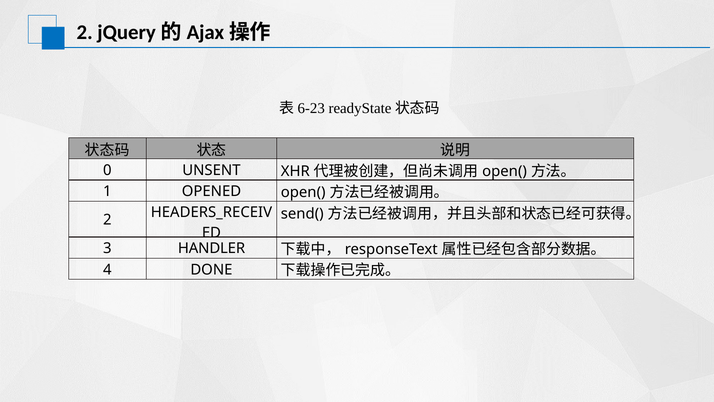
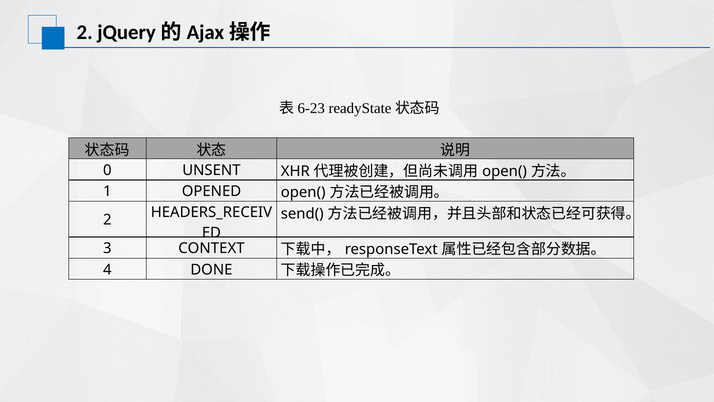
HANDLER: HANDLER -> CONTEXT
